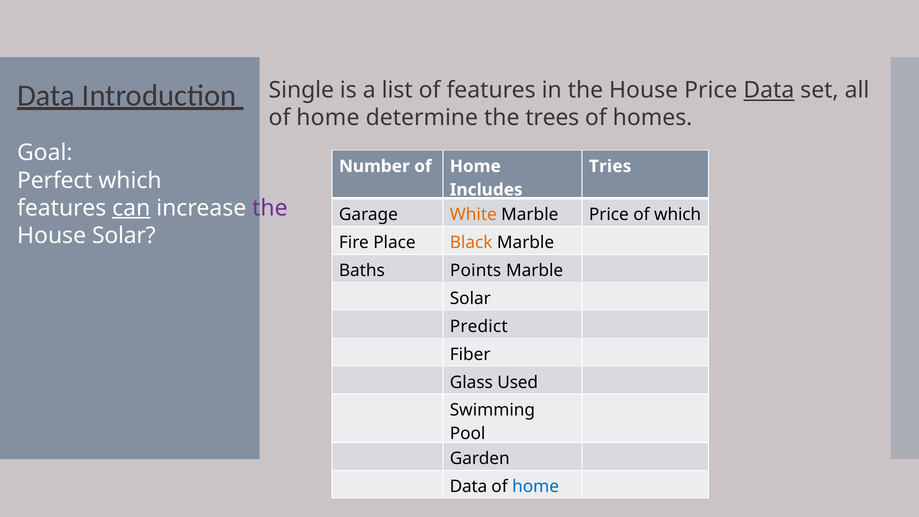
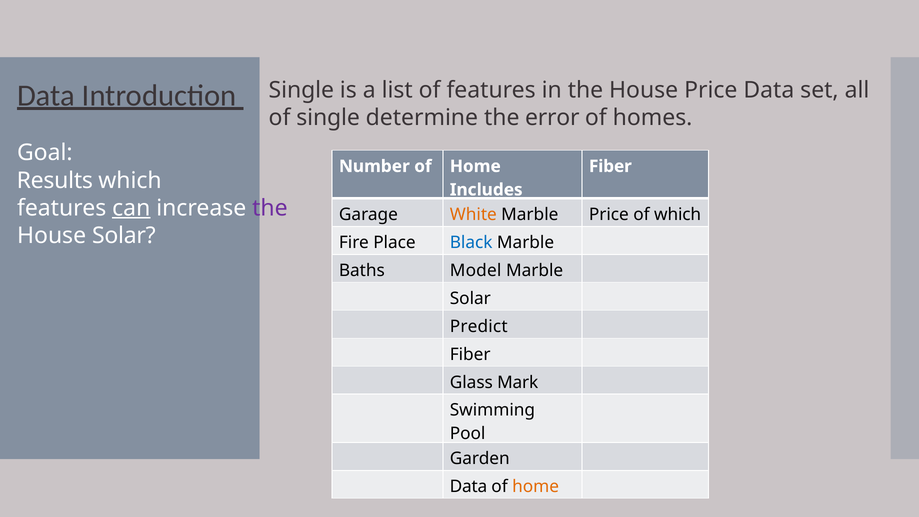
Data at (769, 90) underline: present -> none
home at (328, 118): home -> single
trees: trees -> error
Tries at (610, 166): Tries -> Fiber
Perfect: Perfect -> Results
Black colour: orange -> blue
Points: Points -> Model
Used: Used -> Mark
home at (536, 486) colour: blue -> orange
